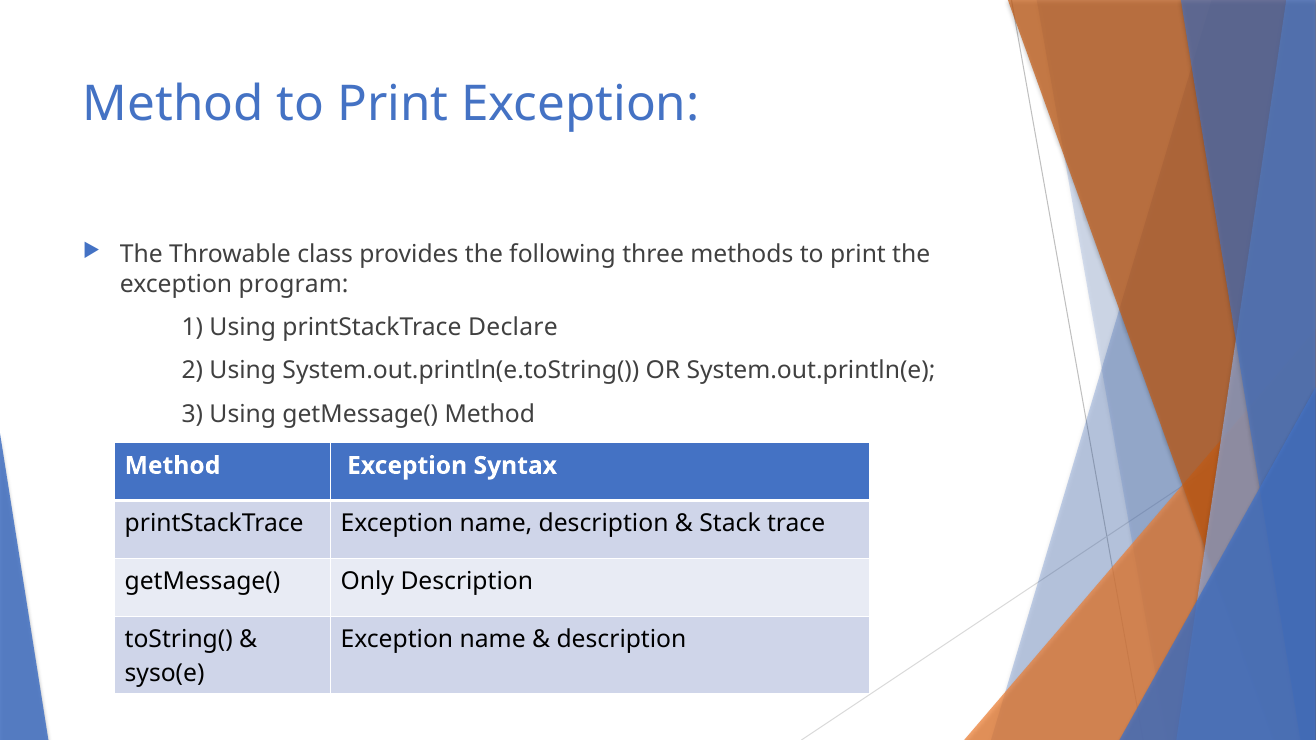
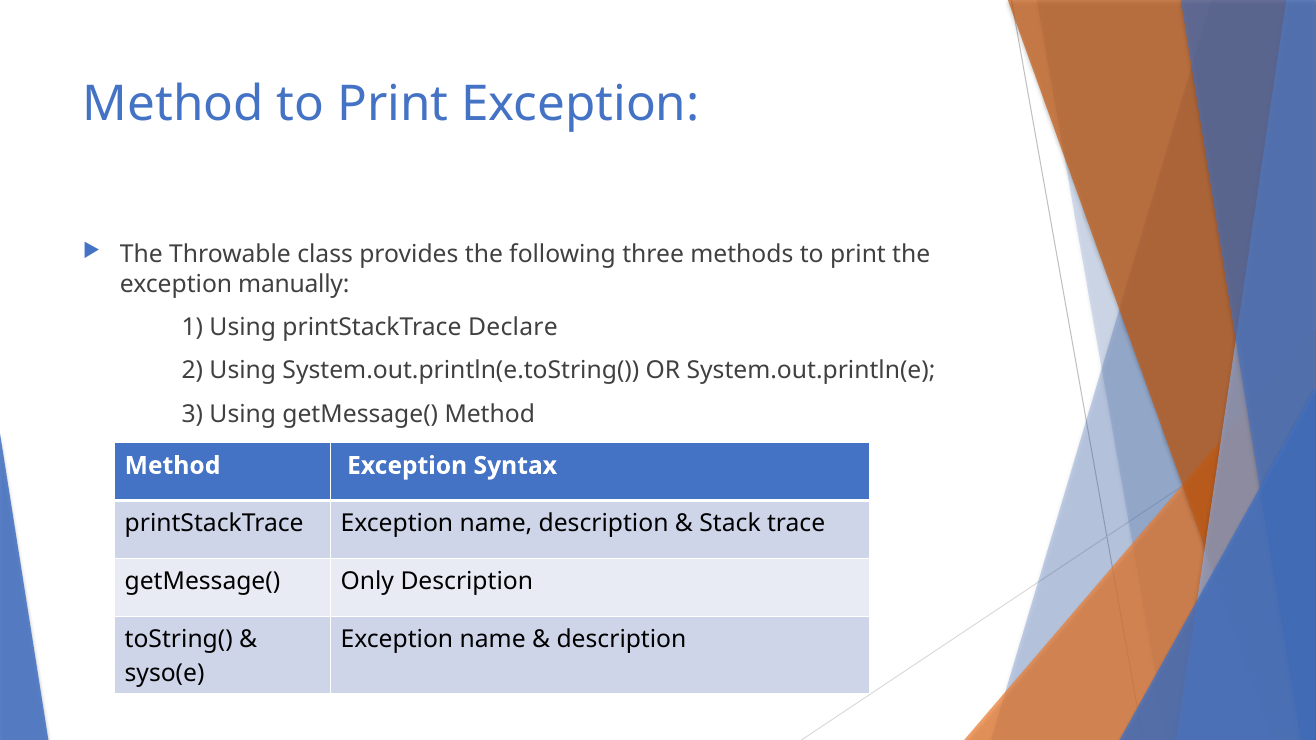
program: program -> manually
